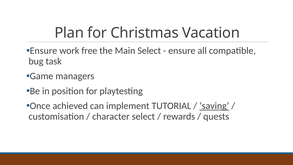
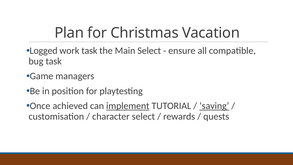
Ensure at (43, 51): Ensure -> Logged
work free: free -> task
implement underline: none -> present
